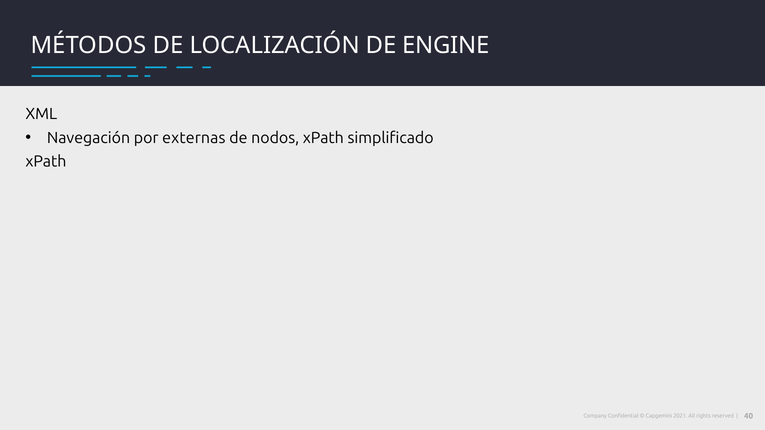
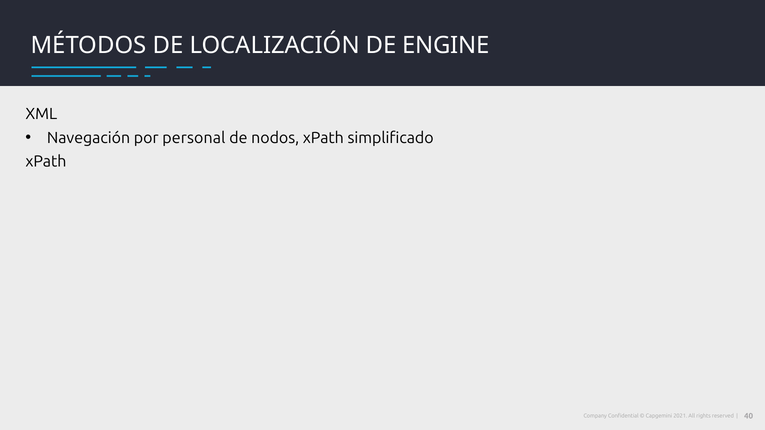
externas: externas -> personal
